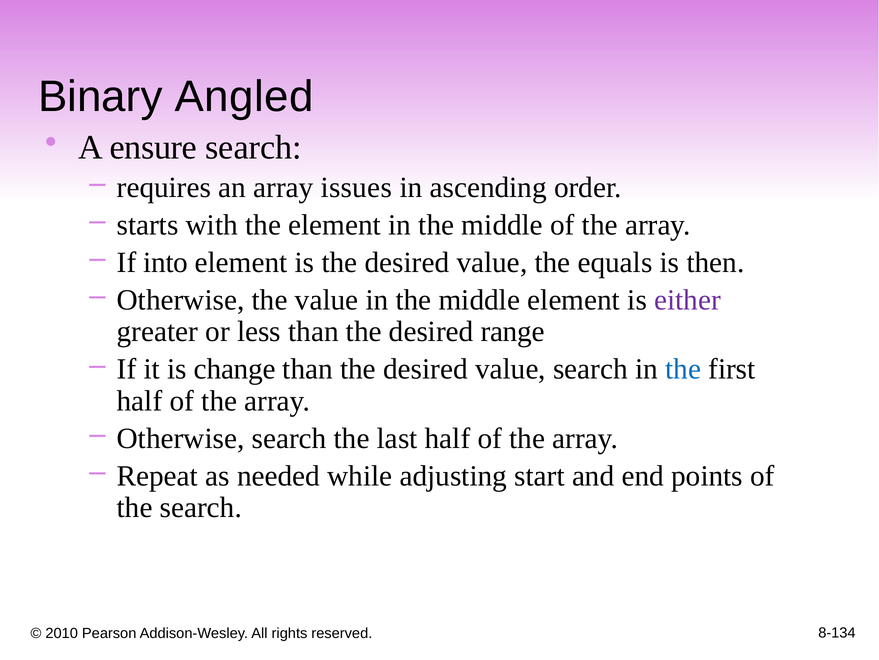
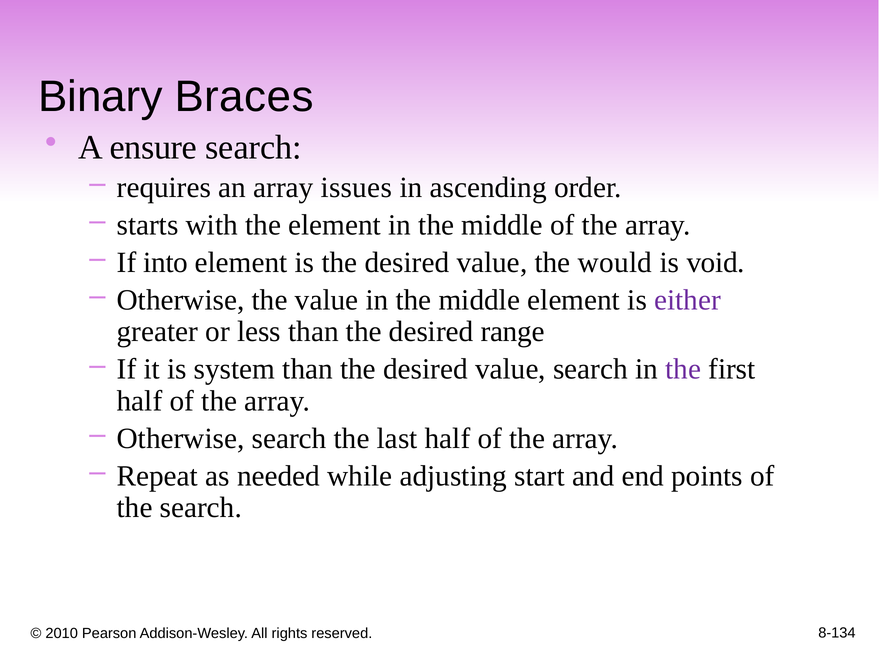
Angled: Angled -> Braces
equals: equals -> would
then: then -> void
change: change -> system
the at (683, 369) colour: blue -> purple
